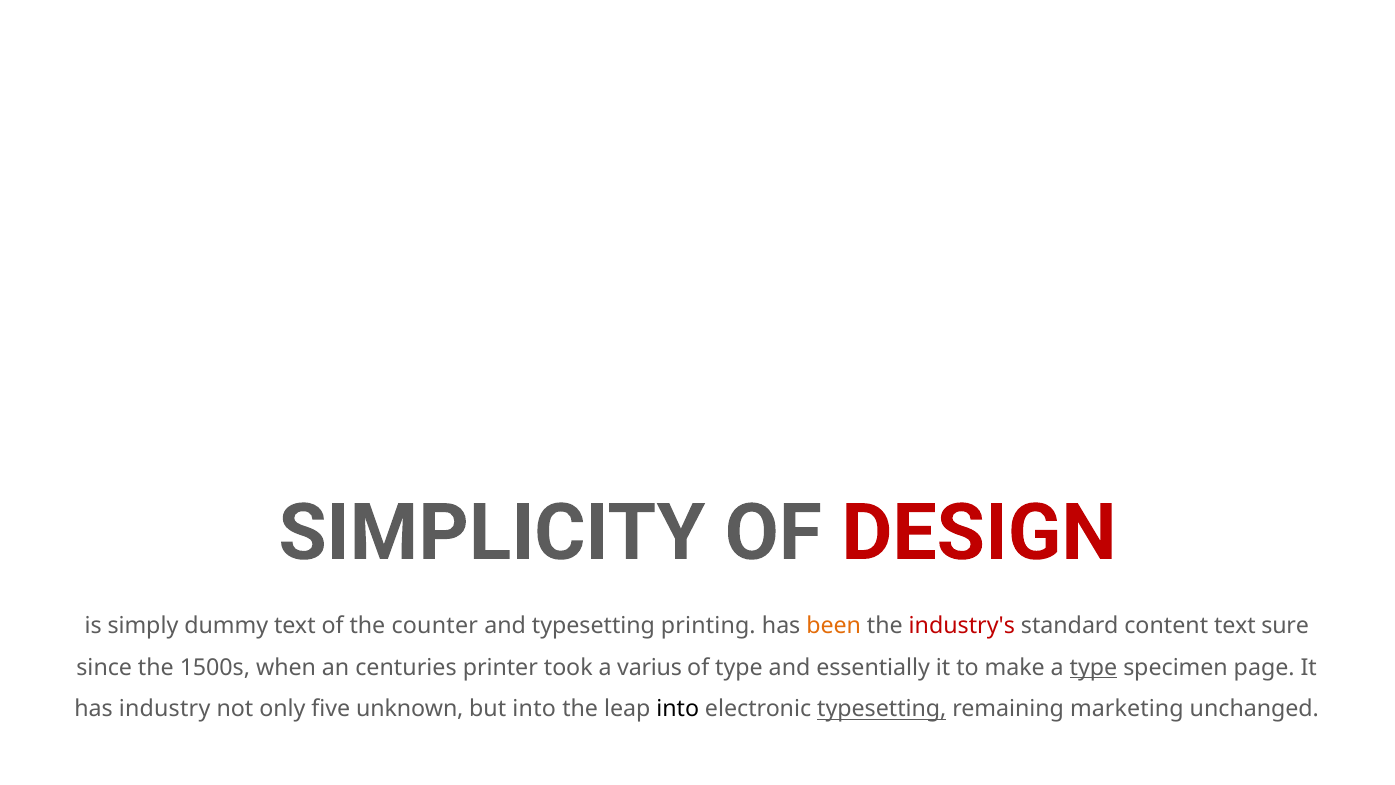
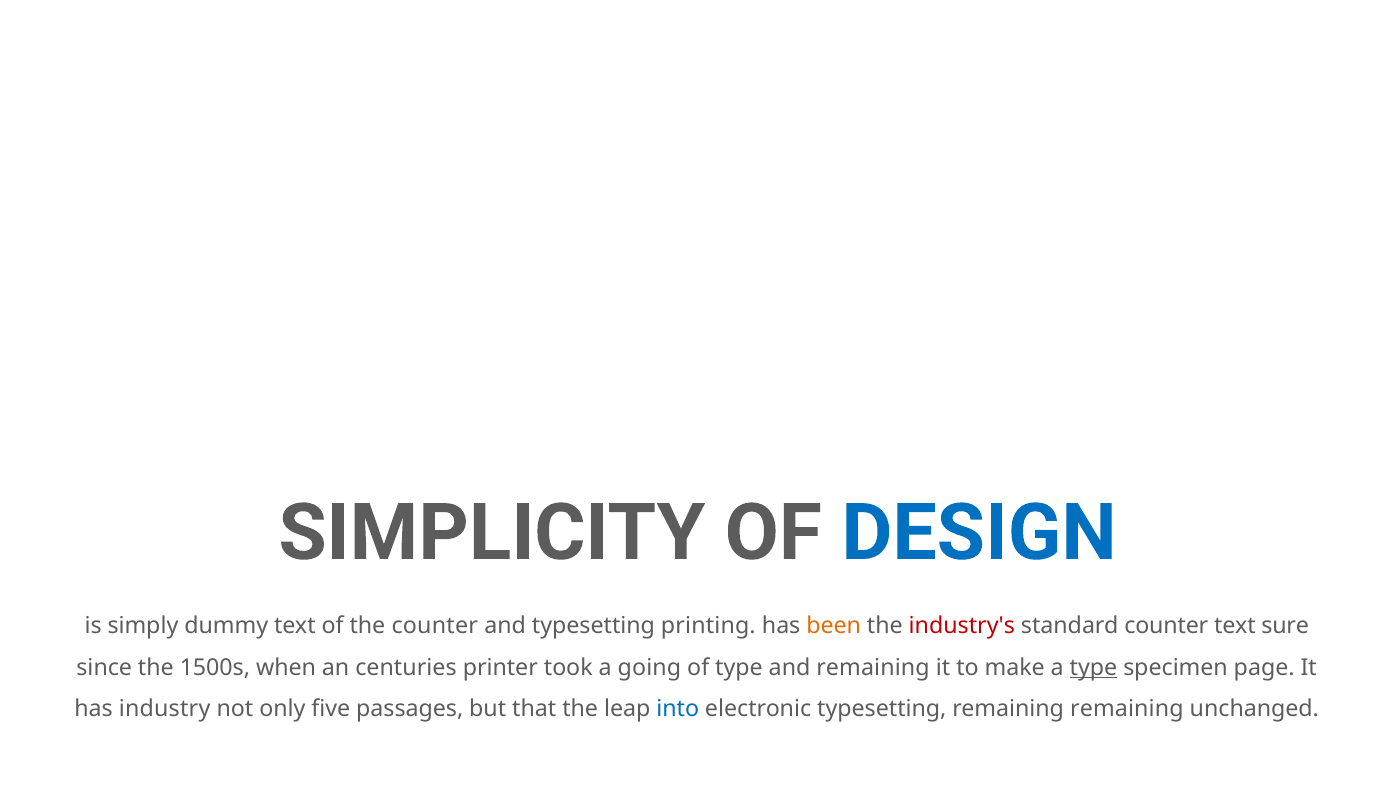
DESIGN colour: red -> blue
standard content: content -> counter
varius: varius -> going
and essentially: essentially -> remaining
unknown: unknown -> passages
but into: into -> that
into at (678, 709) colour: black -> blue
typesetting at (882, 709) underline: present -> none
remaining marketing: marketing -> remaining
